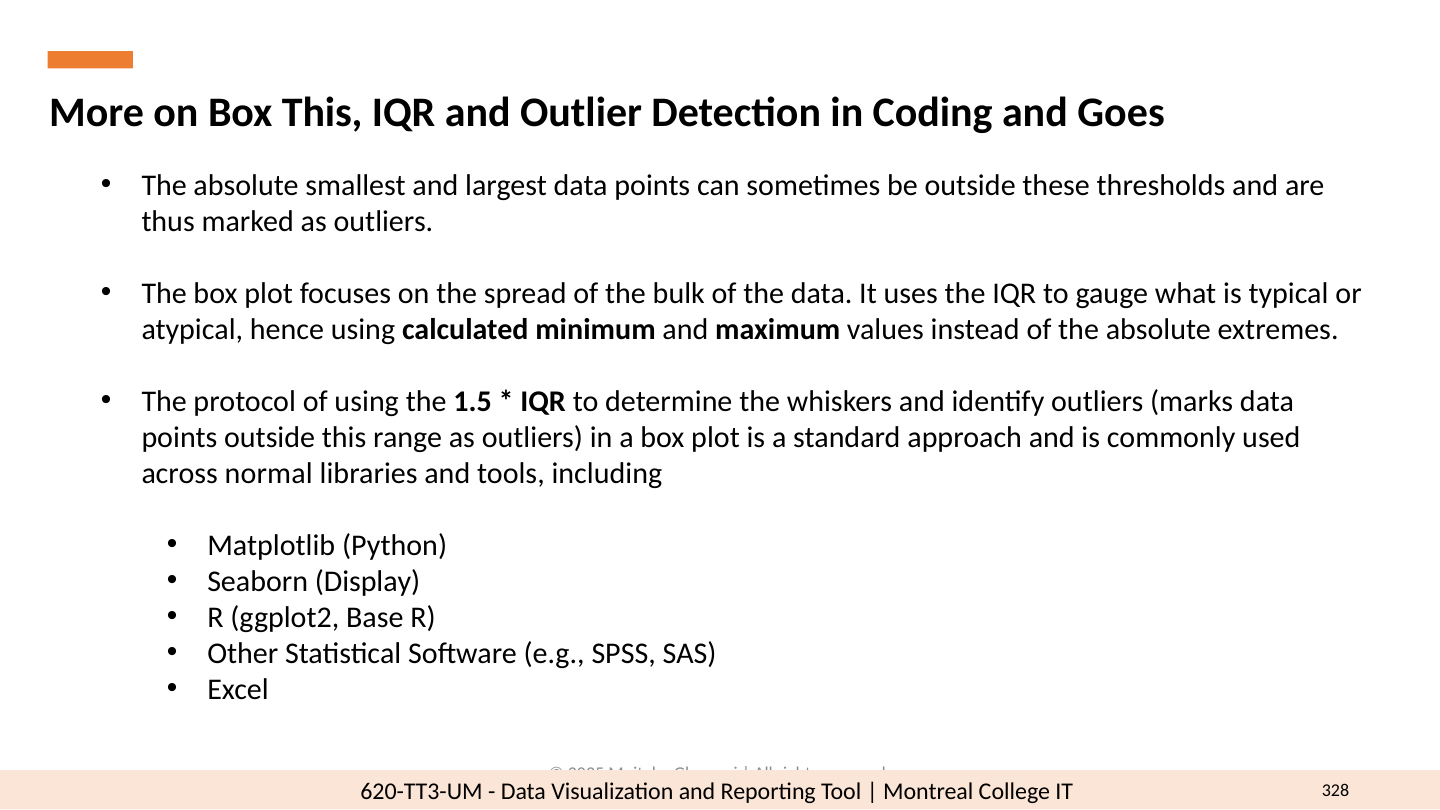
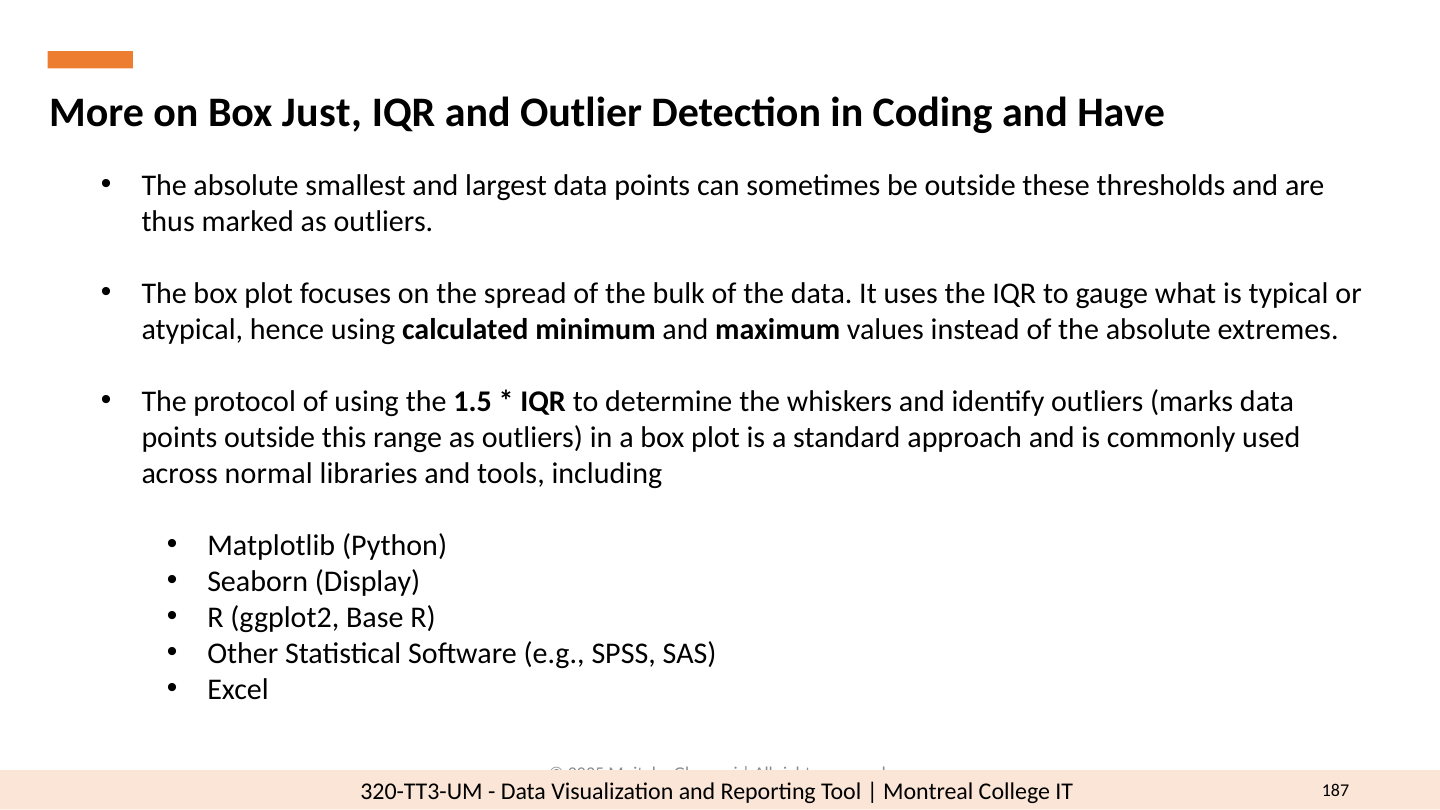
Box This: This -> Just
Goes: Goes -> Have
620-TT3-UM: 620-TT3-UM -> 320-TT3-UM
328: 328 -> 187
